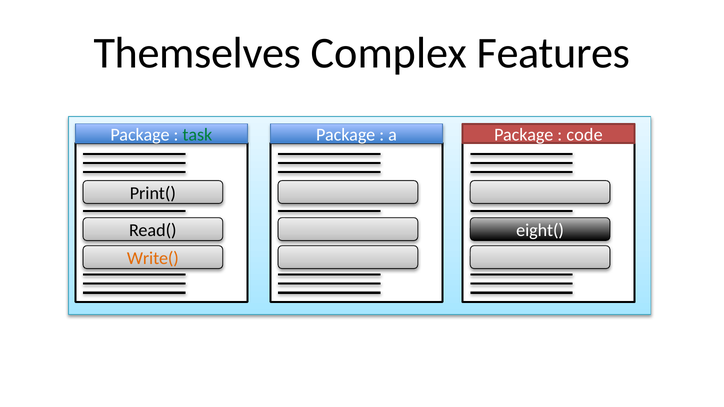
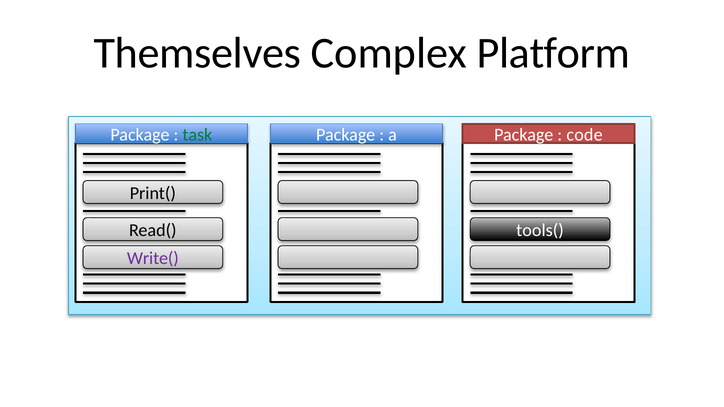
Features: Features -> Platform
eight(: eight( -> tools(
Write( colour: orange -> purple
